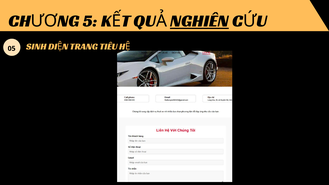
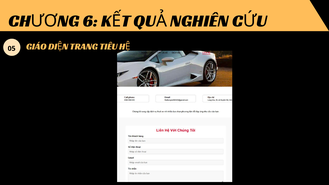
5: 5 -> 6
NGHIÊN underline: present -> none
SINH: SINH -> GIÁO
